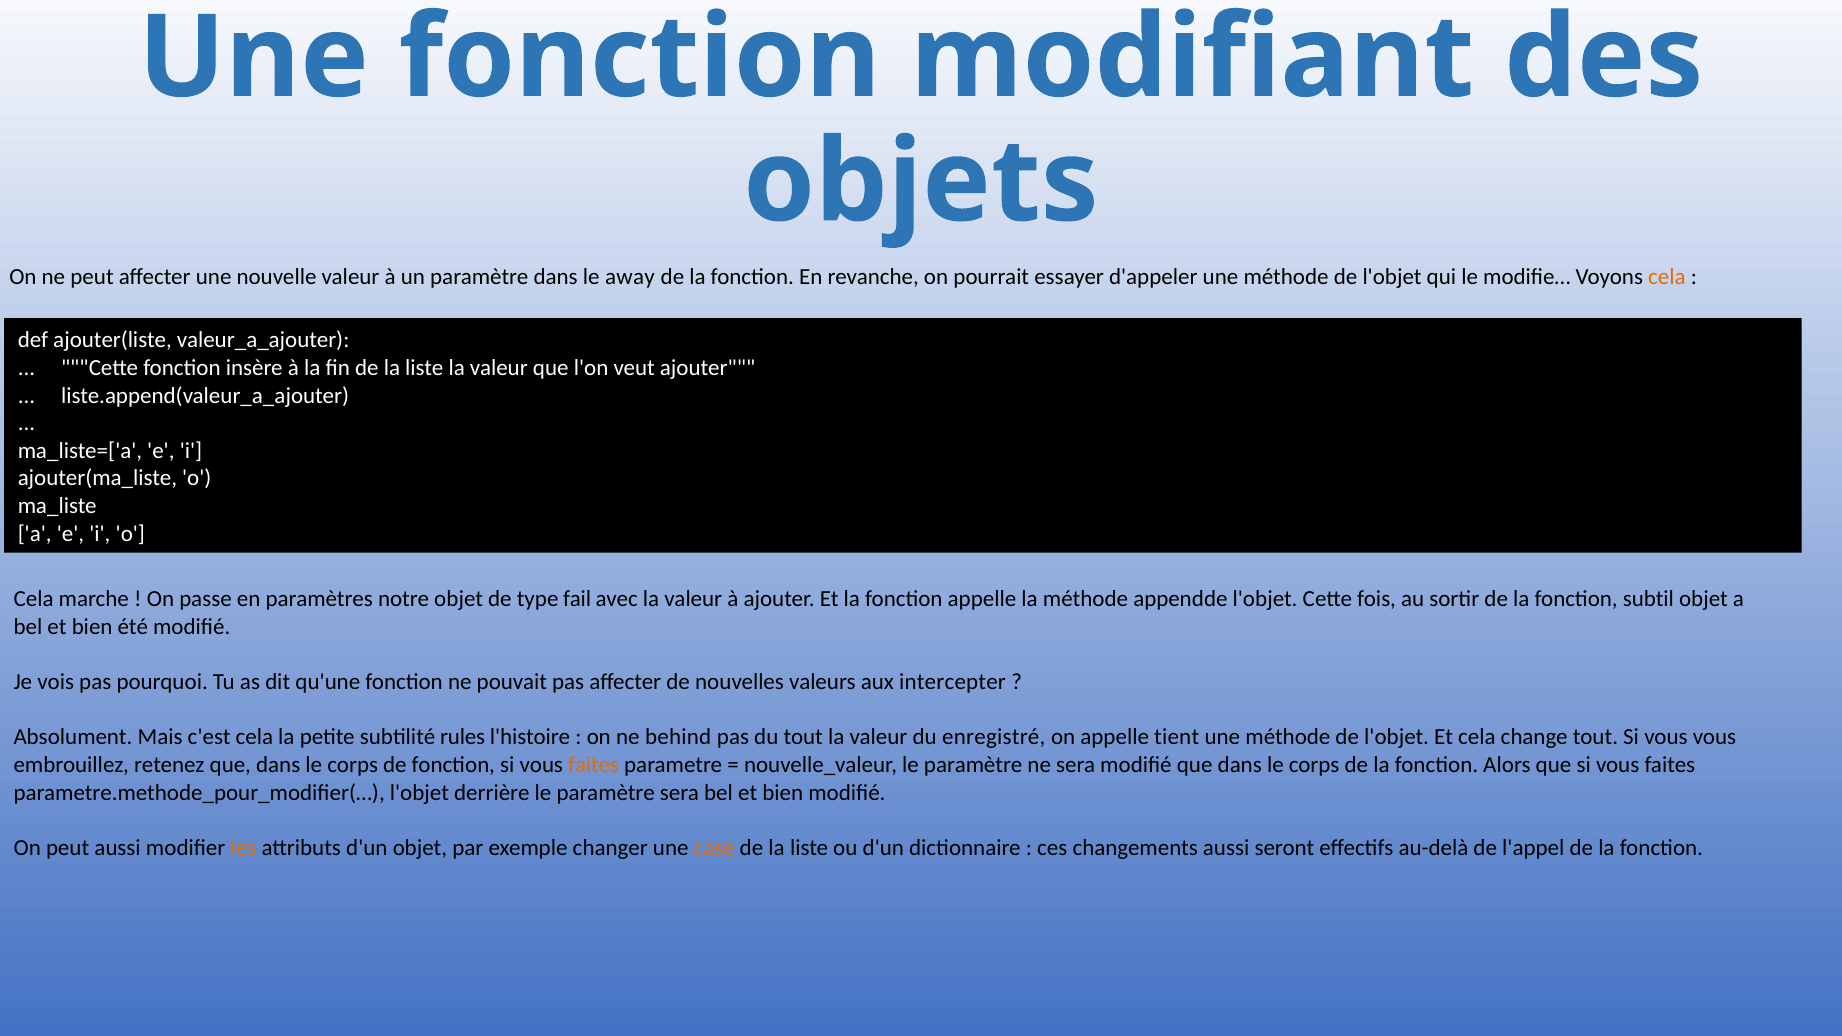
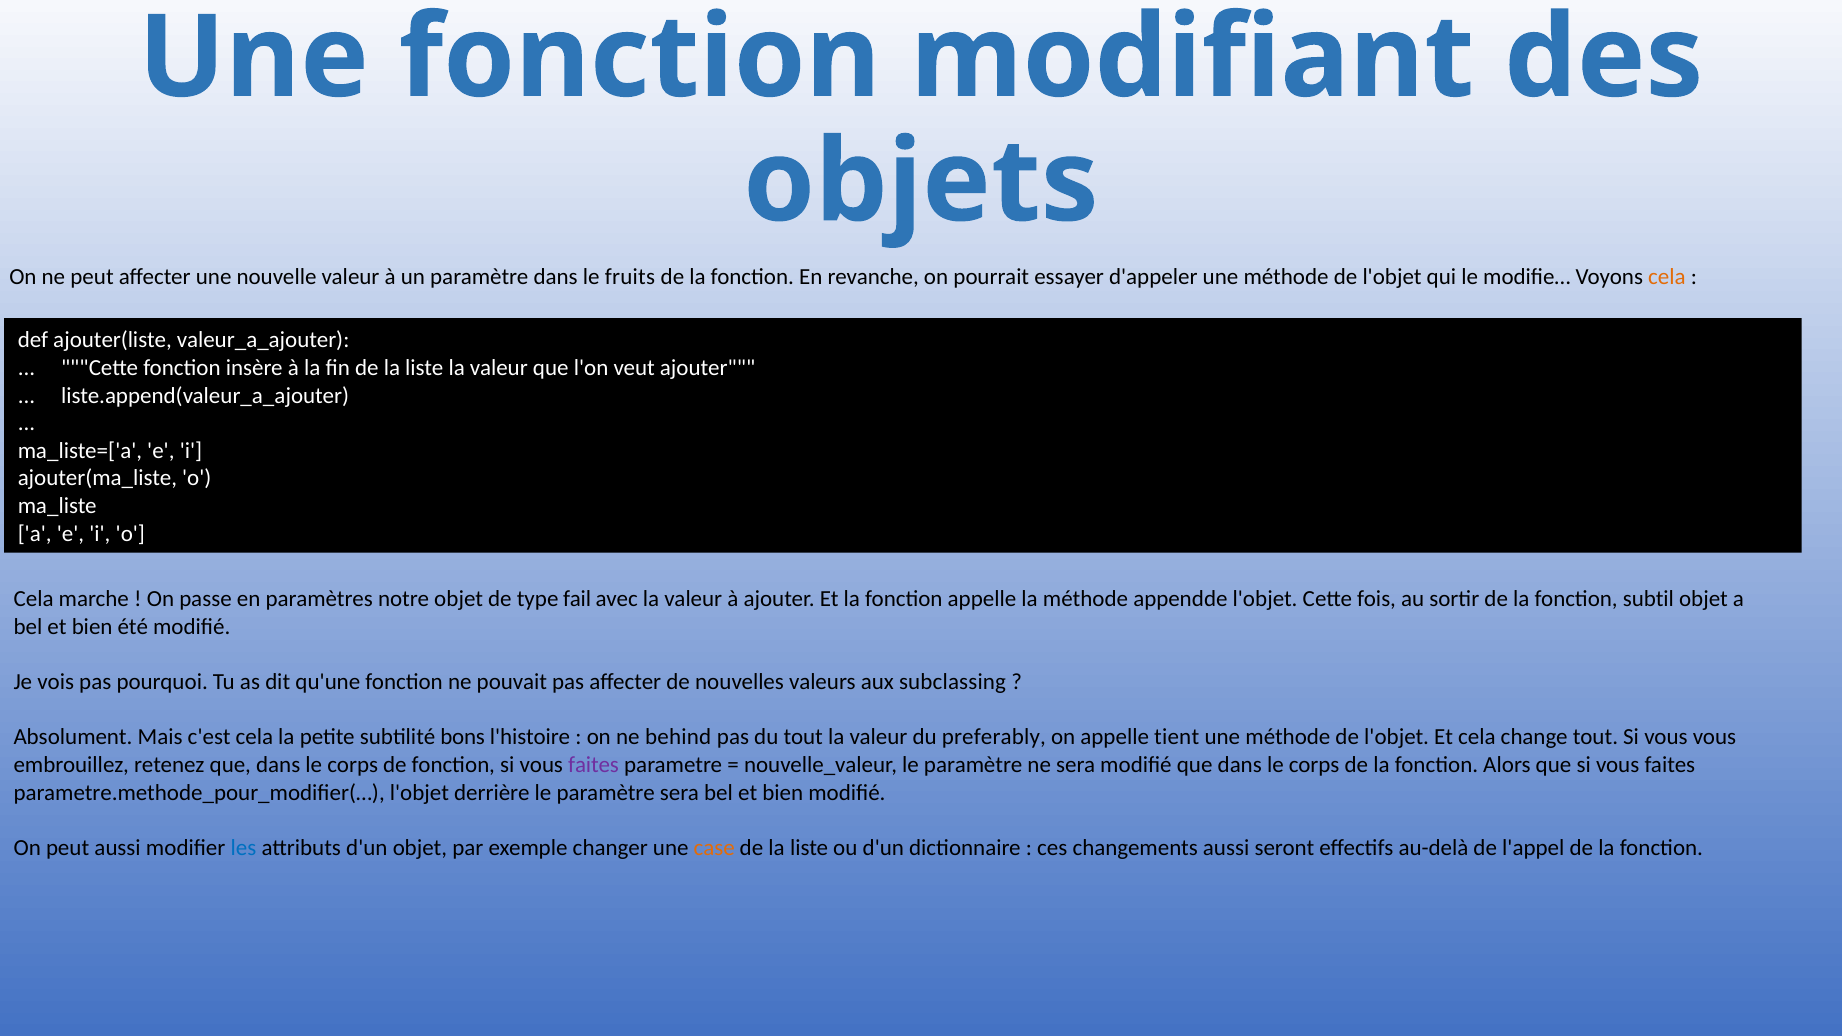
away: away -> fruits
intercepter: intercepter -> subclassing
rules: rules -> bons
enregistré: enregistré -> preferably
faites at (594, 765) colour: orange -> purple
les colour: orange -> blue
